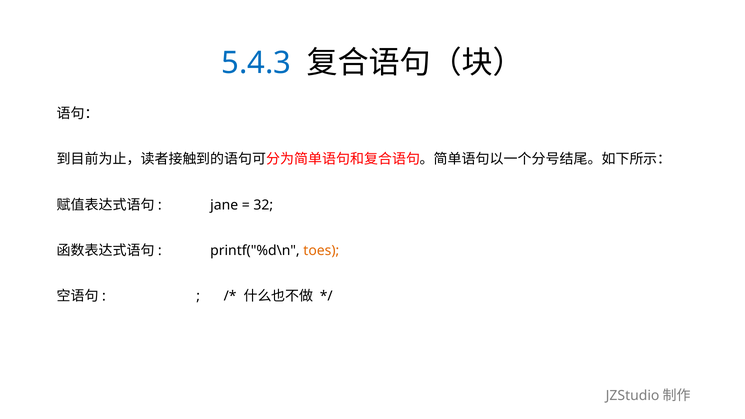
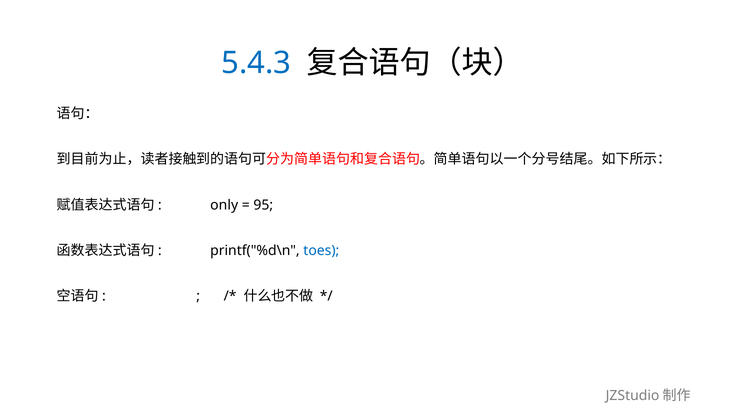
jane: jane -> only
32: 32 -> 95
toes colour: orange -> blue
